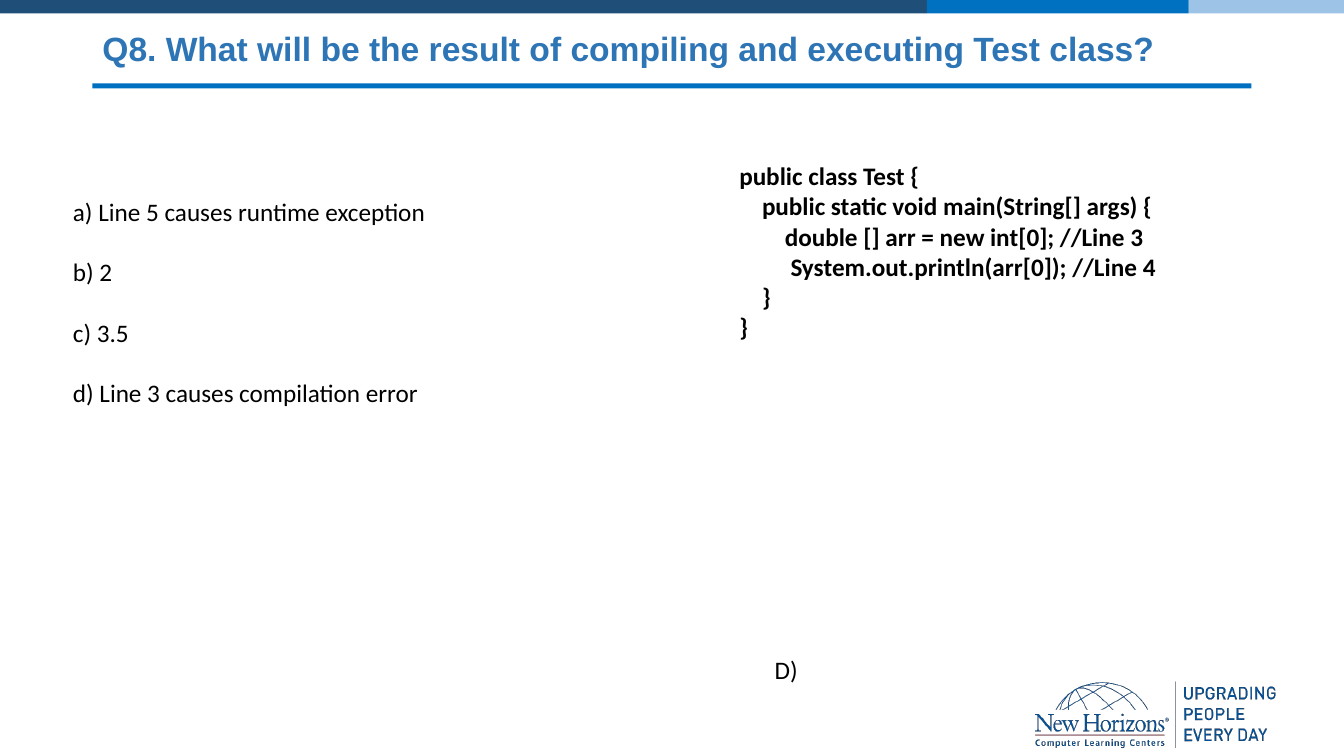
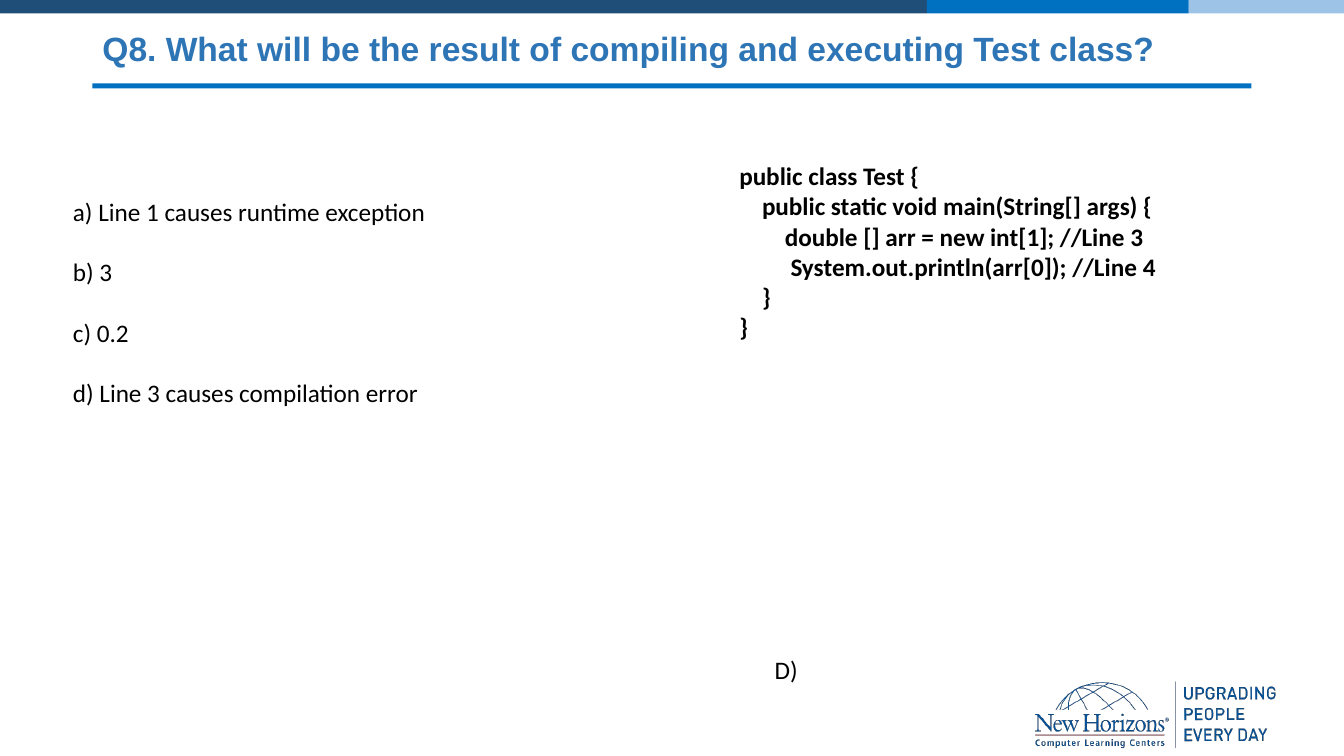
5: 5 -> 1
int[0: int[0 -> int[1
b 2: 2 -> 3
3.5: 3.5 -> 0.2
